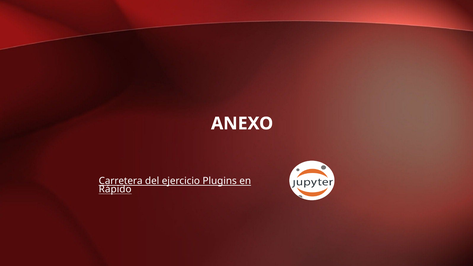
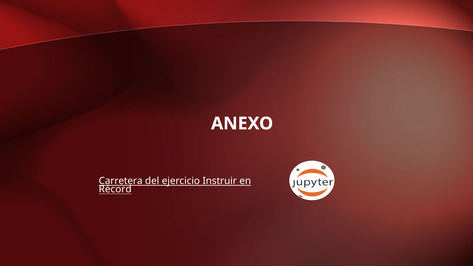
Plugins: Plugins -> Instruir
Rápido: Rápido -> Récord
